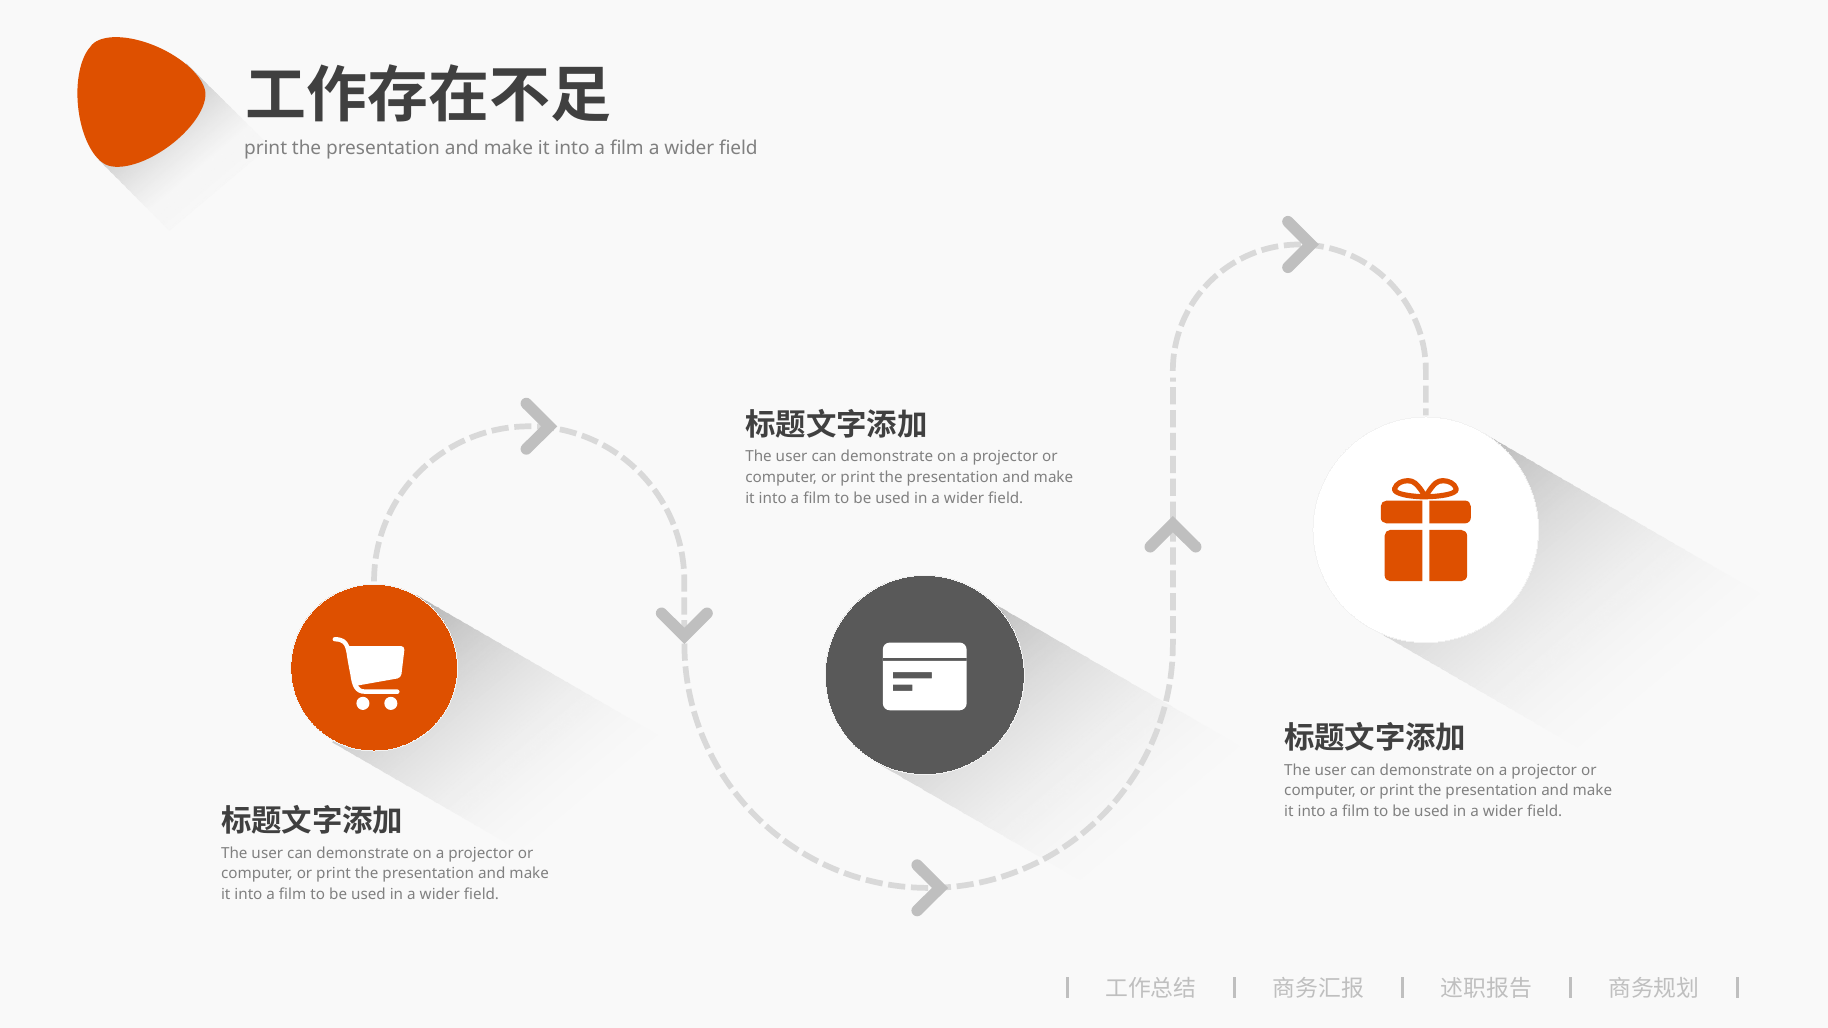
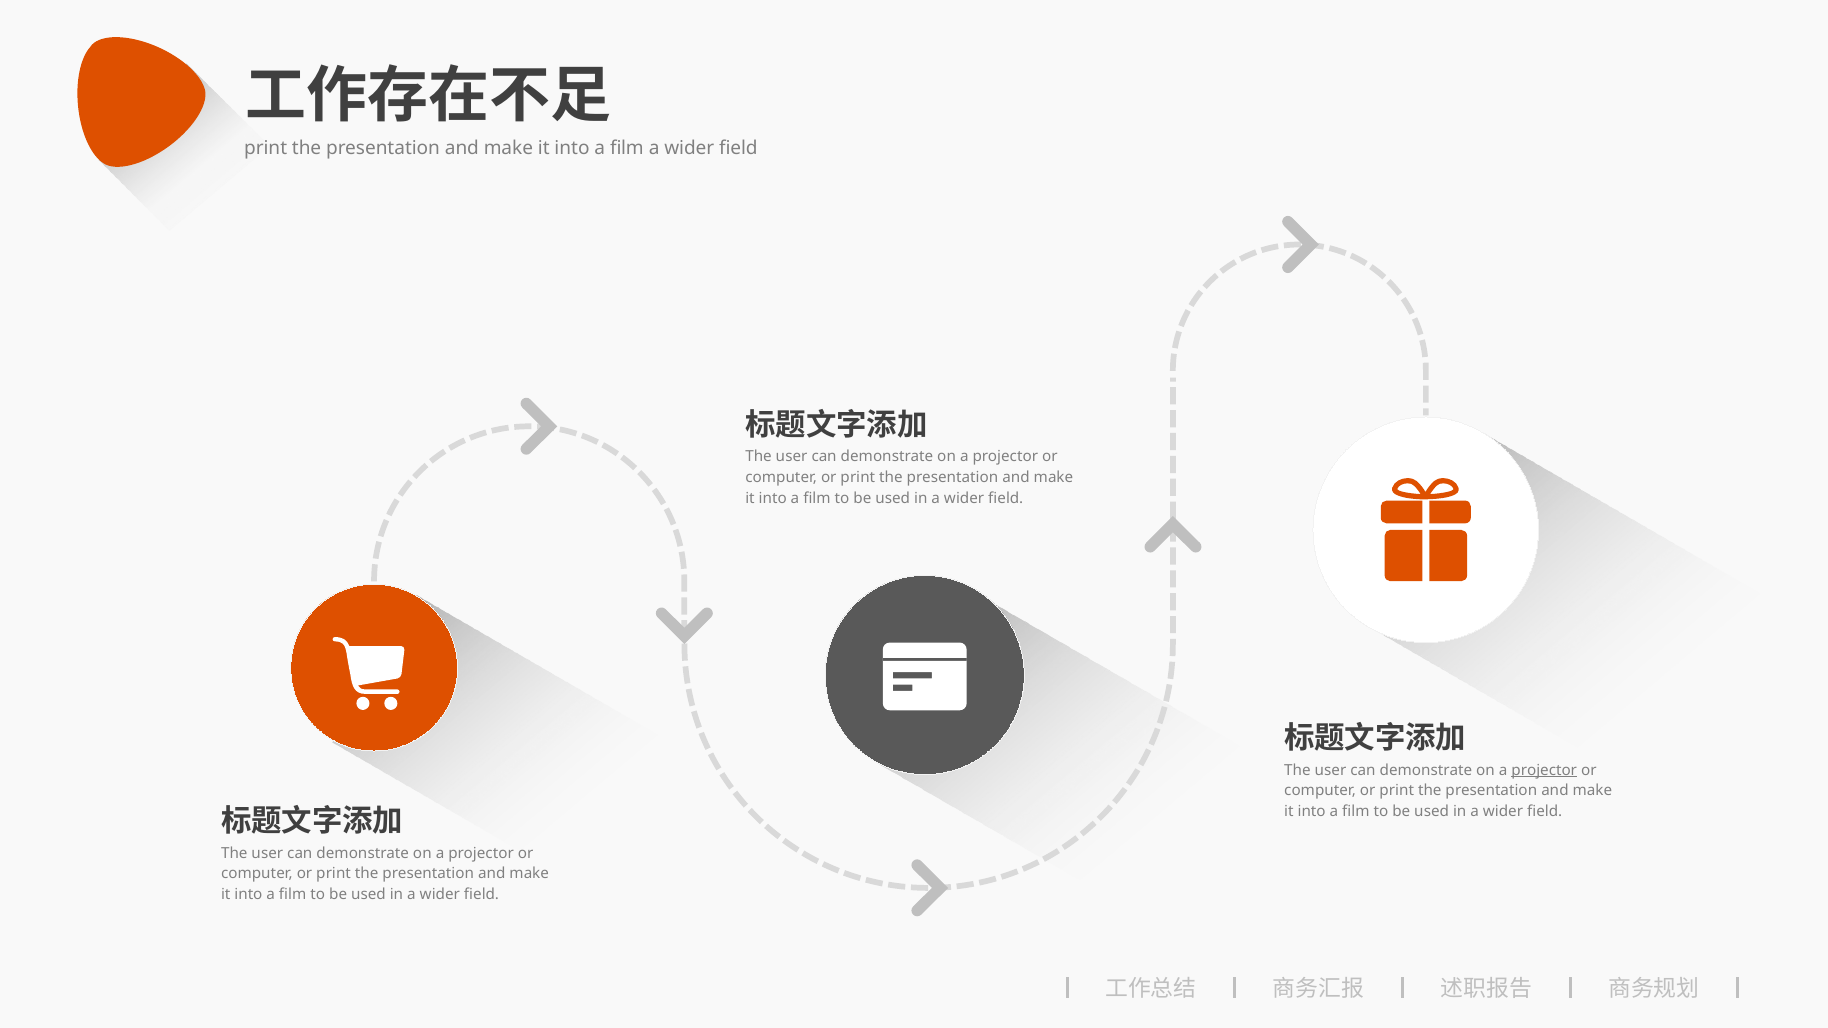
projector at (1544, 770) underline: none -> present
